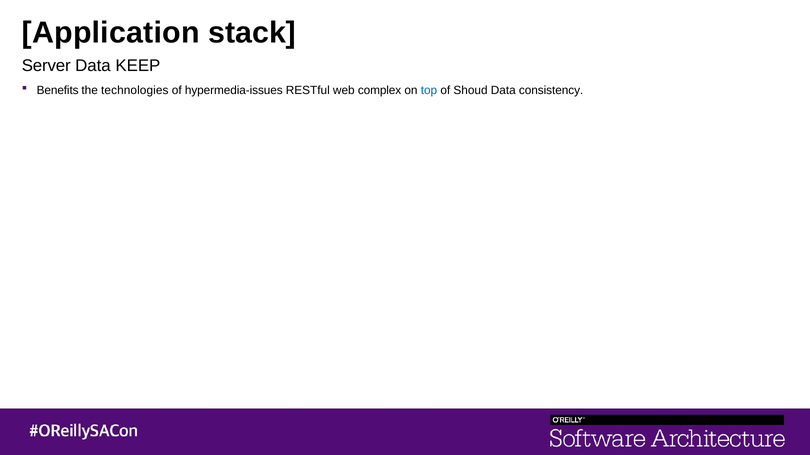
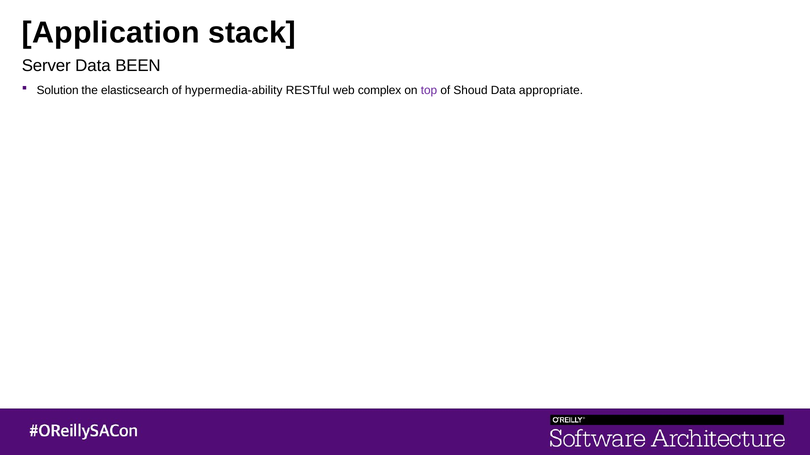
KEEP: KEEP -> BEEN
Benefits: Benefits -> Solution
technologies: technologies -> elasticsearch
hypermedia-issues: hypermedia-issues -> hypermedia-ability
top colour: blue -> purple
consistency: consistency -> appropriate
